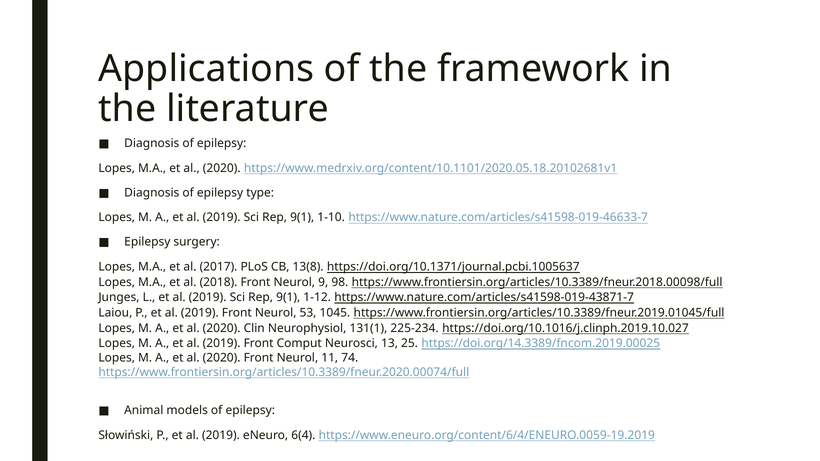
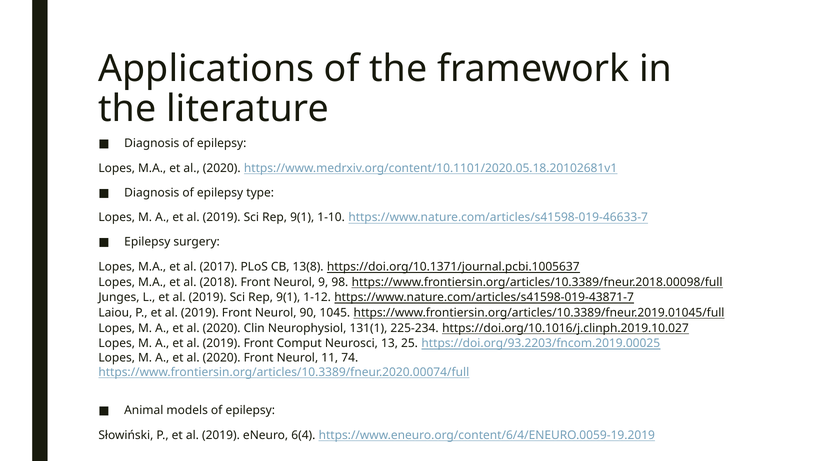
53: 53 -> 90
https://doi.org/14.3389/fncom.2019.00025: https://doi.org/14.3389/fncom.2019.00025 -> https://doi.org/93.2203/fncom.2019.00025
